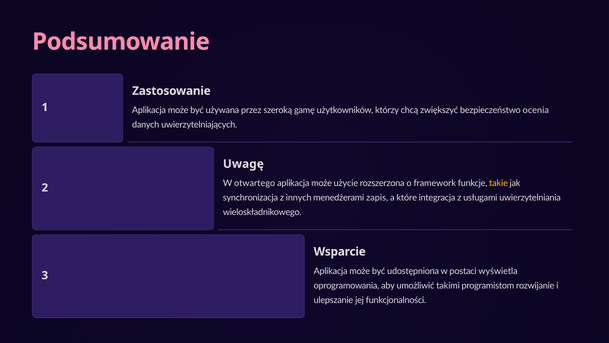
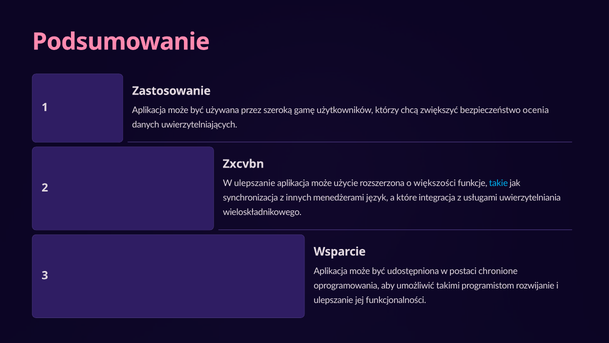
Uwagę: Uwagę -> Zxcvbn
W otwartego: otwartego -> ulepszanie
framework: framework -> większości
takie colour: yellow -> light blue
zapis: zapis -> język
wyświetla: wyświetla -> chronione
